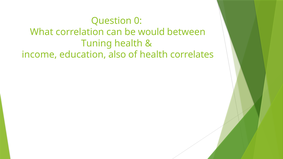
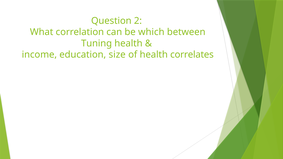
0: 0 -> 2
would: would -> which
also: also -> size
